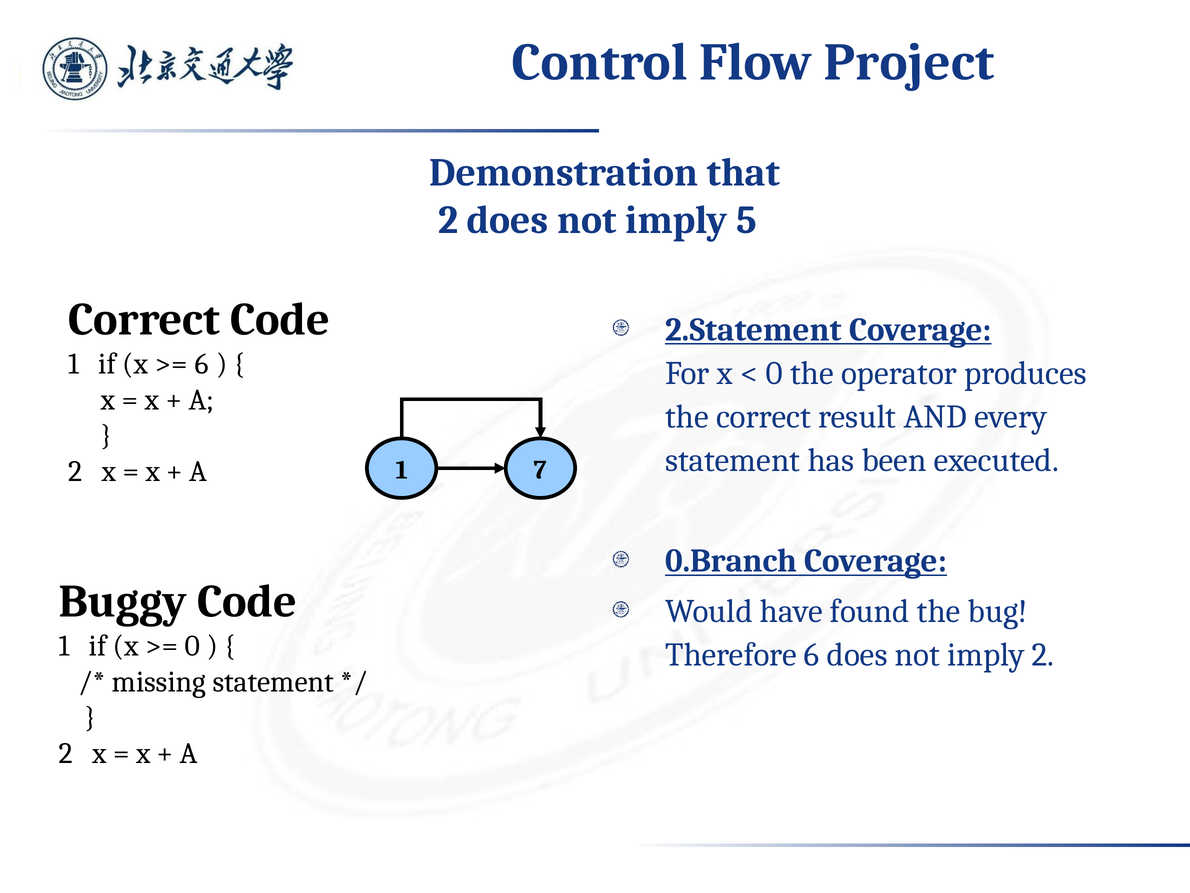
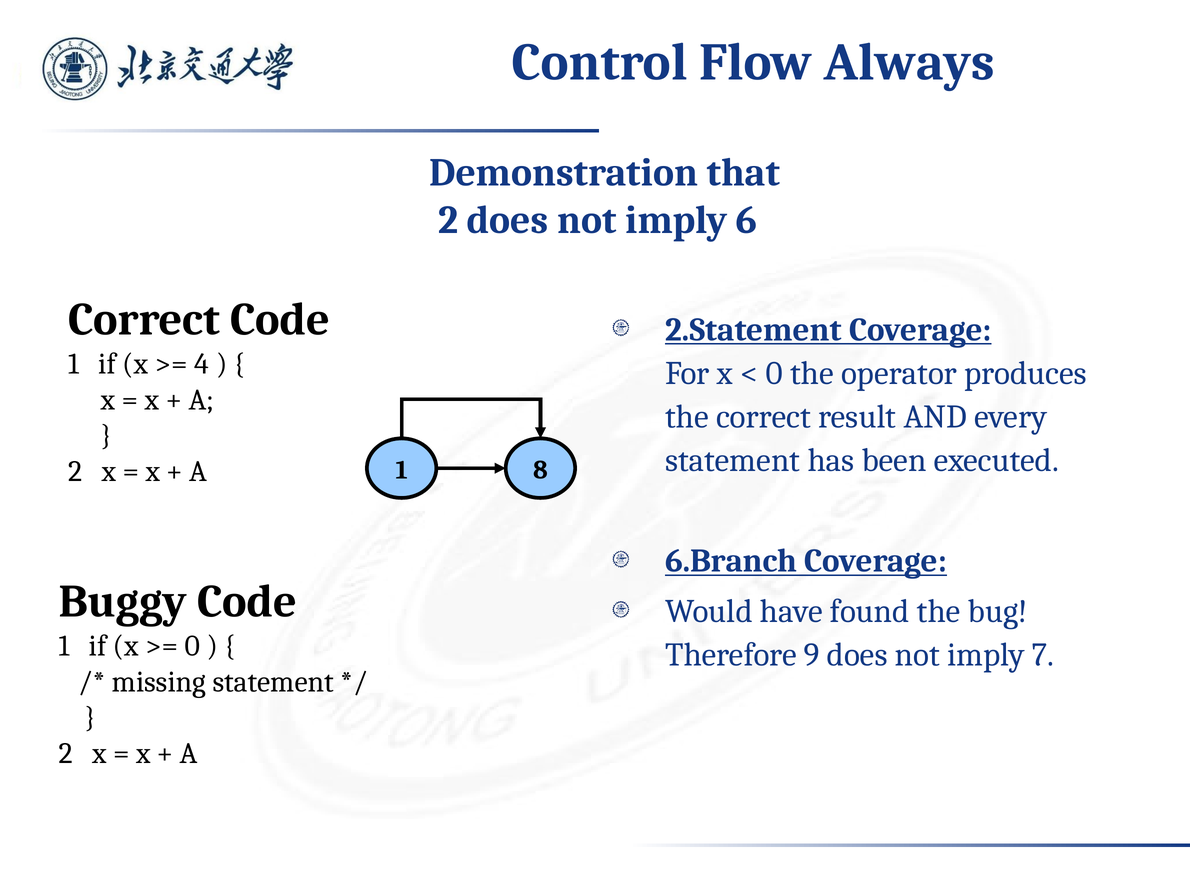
Project: Project -> Always
5: 5 -> 6
6 at (202, 364): 6 -> 4
7: 7 -> 8
0.Branch: 0.Branch -> 6.Branch
Therefore 6: 6 -> 9
imply 2: 2 -> 7
